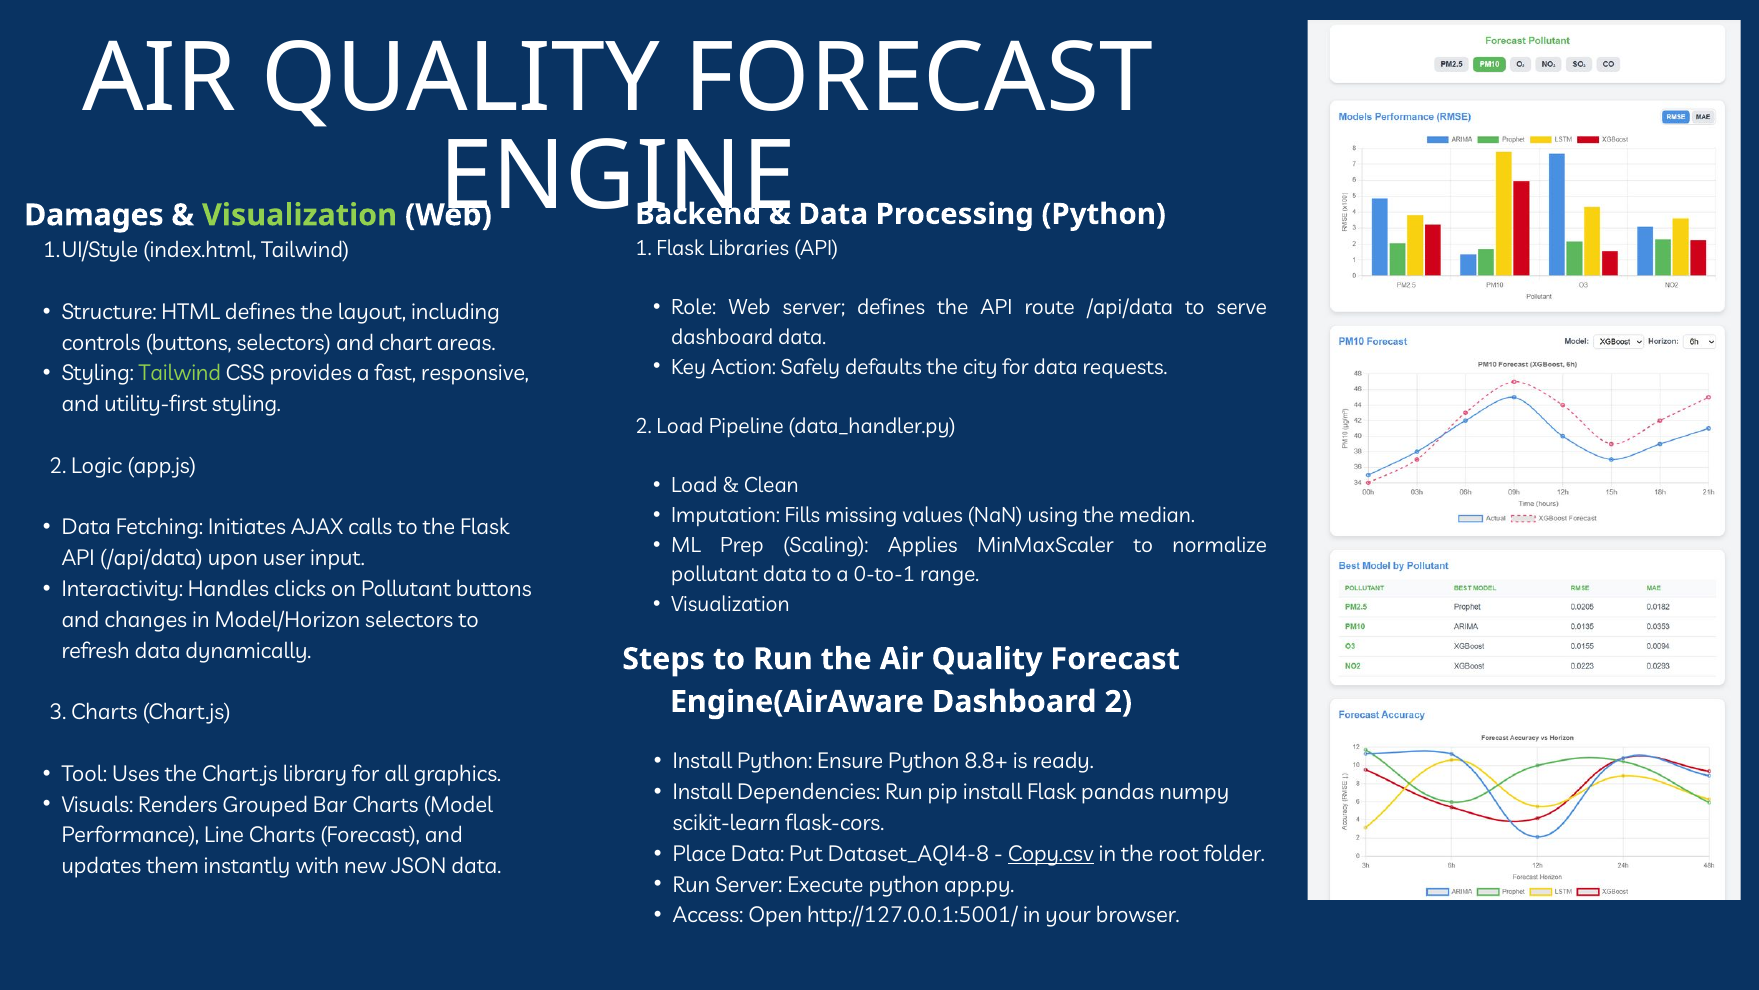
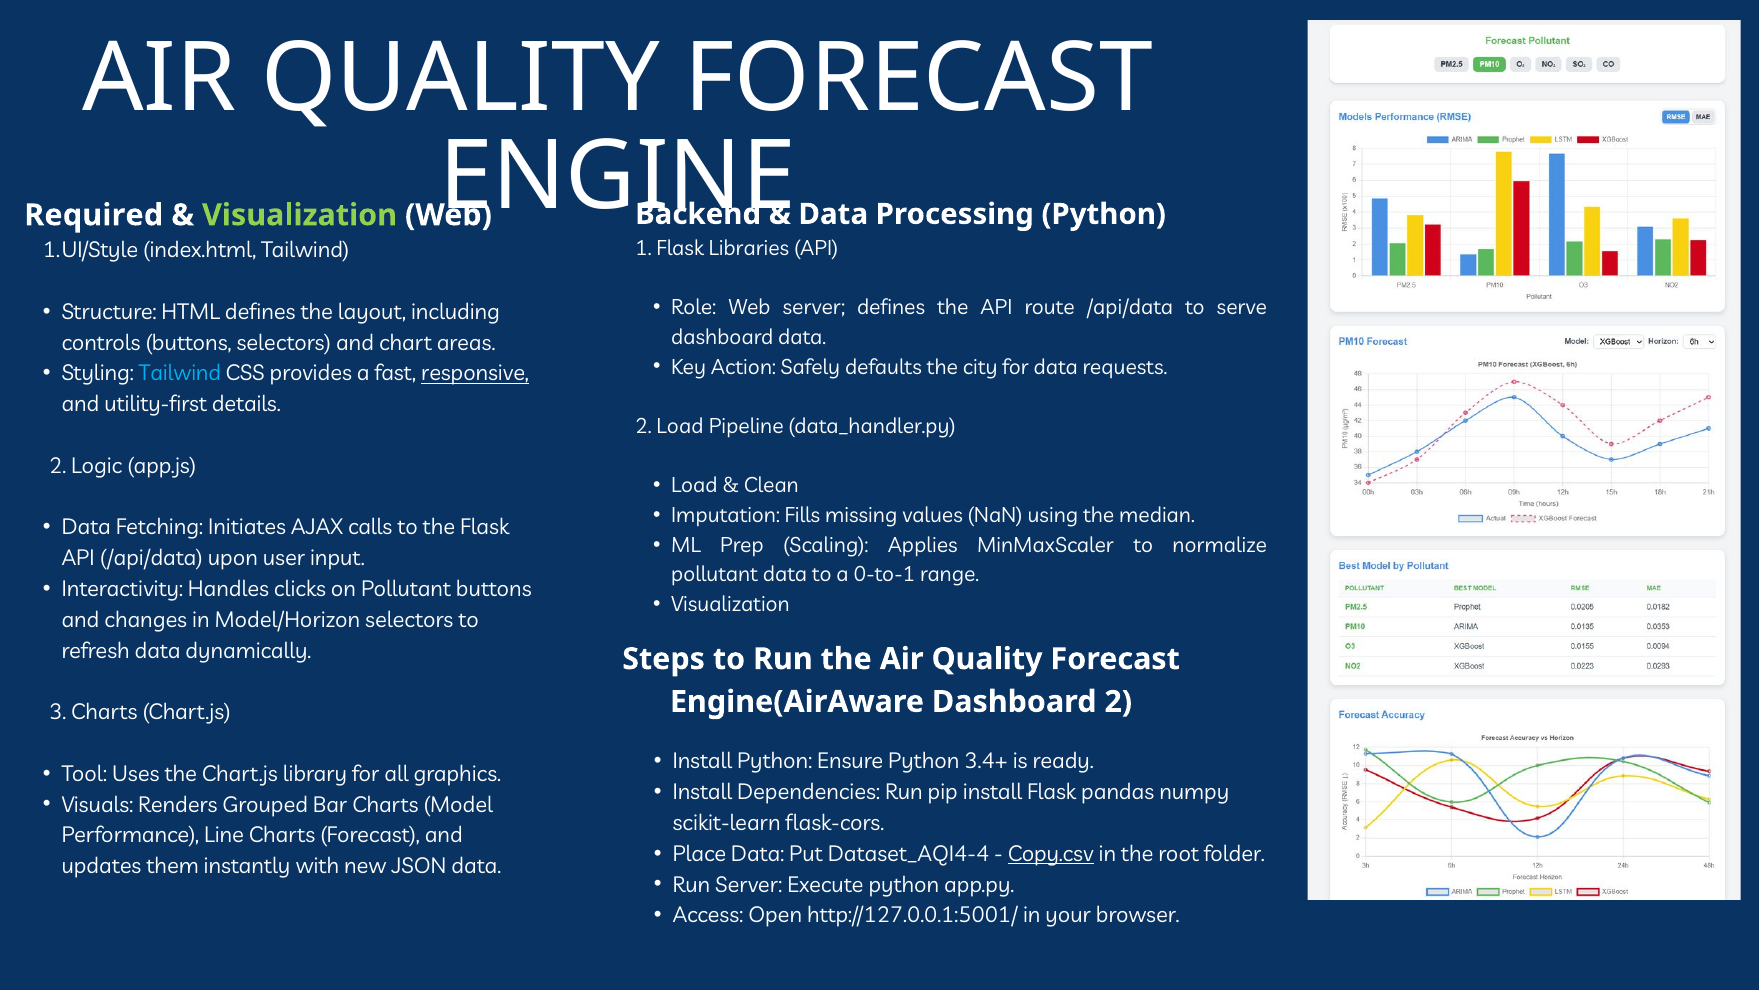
Damages: Damages -> Required
Tailwind at (180, 373) colour: light green -> light blue
responsive underline: none -> present
utility-first styling: styling -> details
8.8+: 8.8+ -> 3.4+
Dataset_AQI4-8: Dataset_AQI4-8 -> Dataset_AQI4-4
